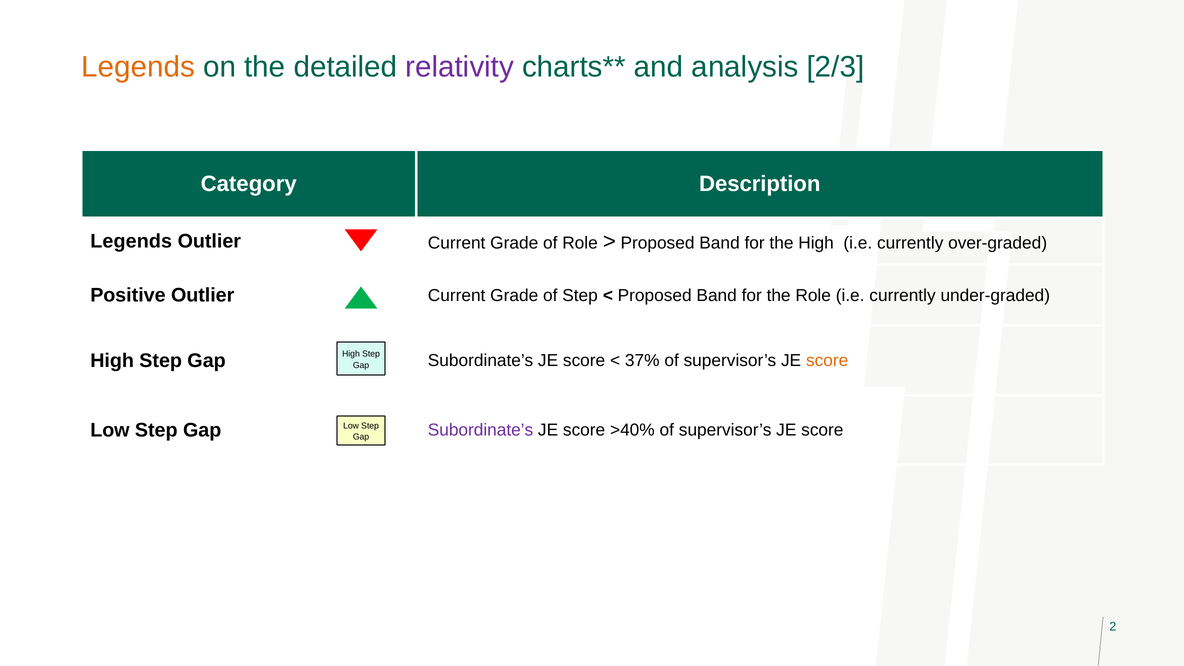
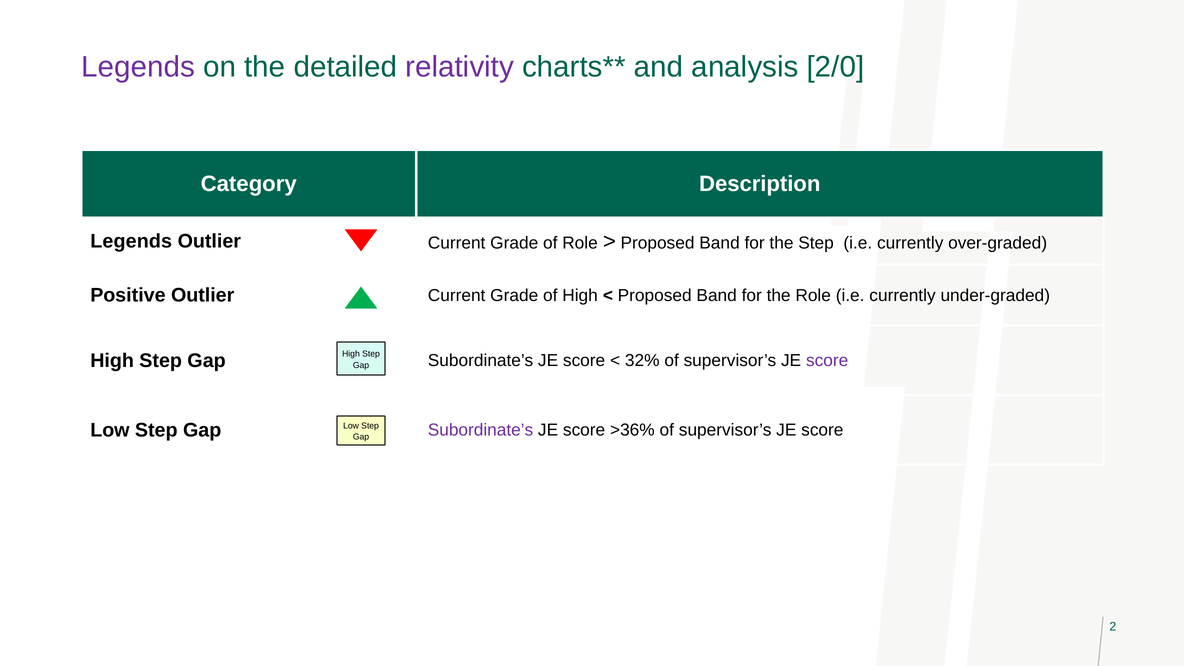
Legends at (138, 67) colour: orange -> purple
2/3: 2/3 -> 2/0
the High: High -> Step
of Step: Step -> High
37%: 37% -> 32%
score at (827, 361) colour: orange -> purple
>40%: >40% -> >36%
